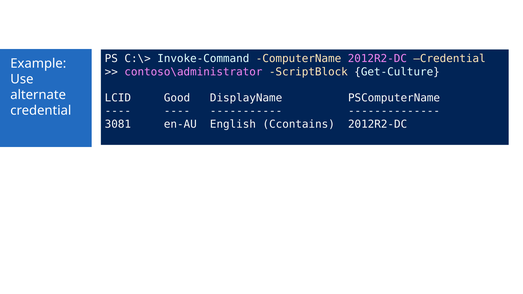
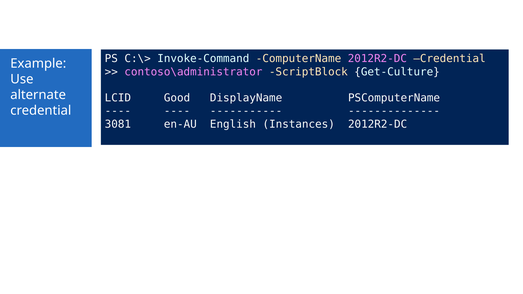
Ccontains: Ccontains -> Instances
